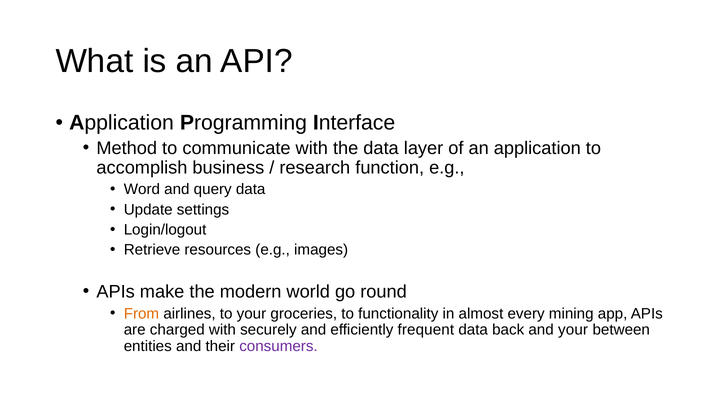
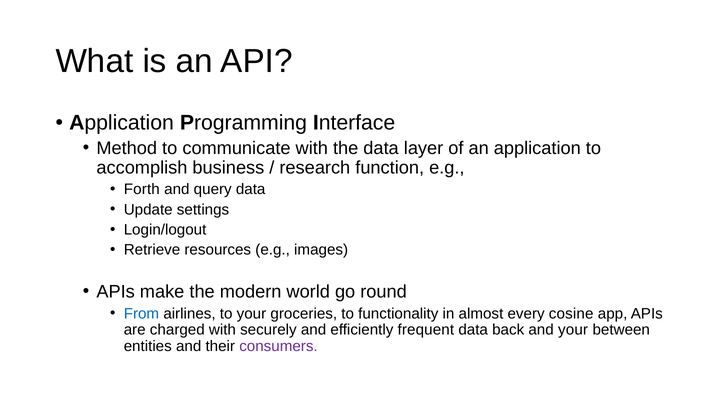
Word: Word -> Forth
From colour: orange -> blue
mining: mining -> cosine
